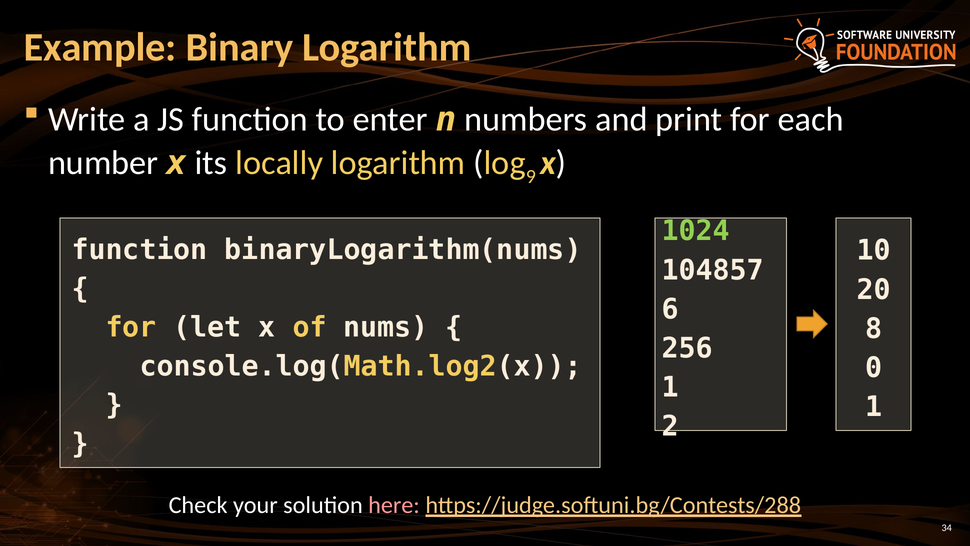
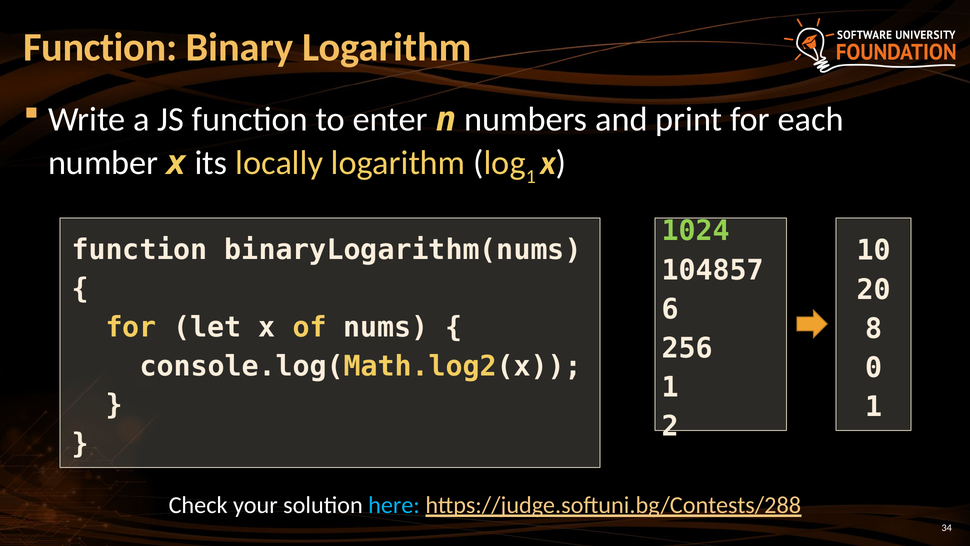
Example at (100, 47): Example -> Function
9 at (531, 176): 9 -> 1
here colour: pink -> light blue
